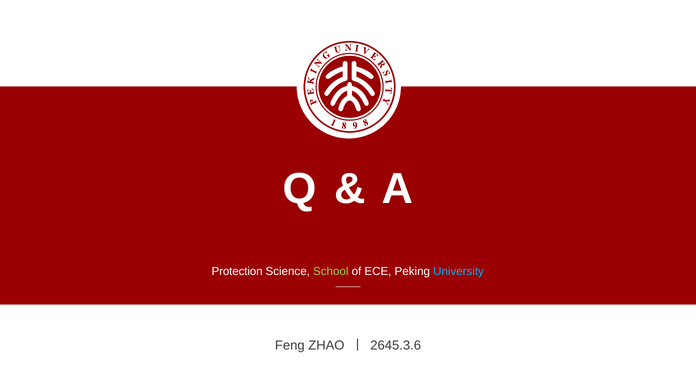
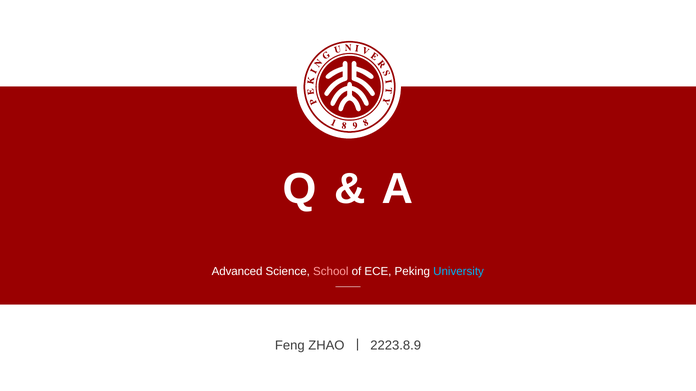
Protection: Protection -> Advanced
School colour: light green -> pink
2645.3.6: 2645.3.6 -> 2223.8.9
